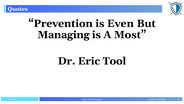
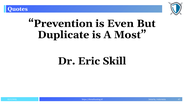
Managing: Managing -> Duplicate
Tool: Tool -> Skill
